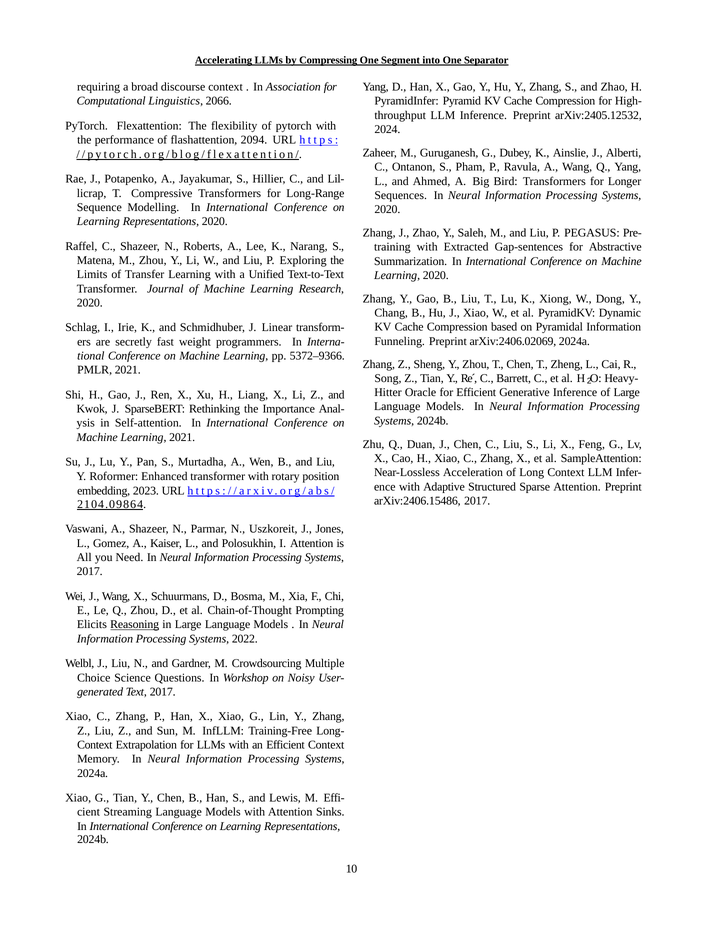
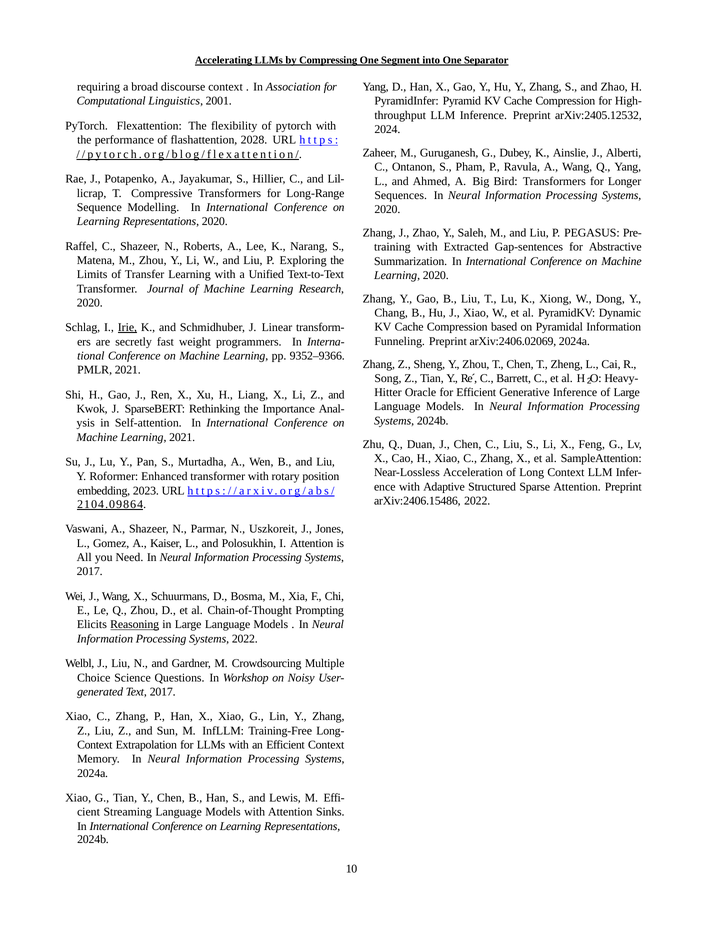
2066: 2066 -> 2001
2094: 2094 -> 2028
Irie underline: none -> present
5372–9366: 5372–9366 -> 9352–9366
arXiv:2406.15486 2017: 2017 -> 2022
